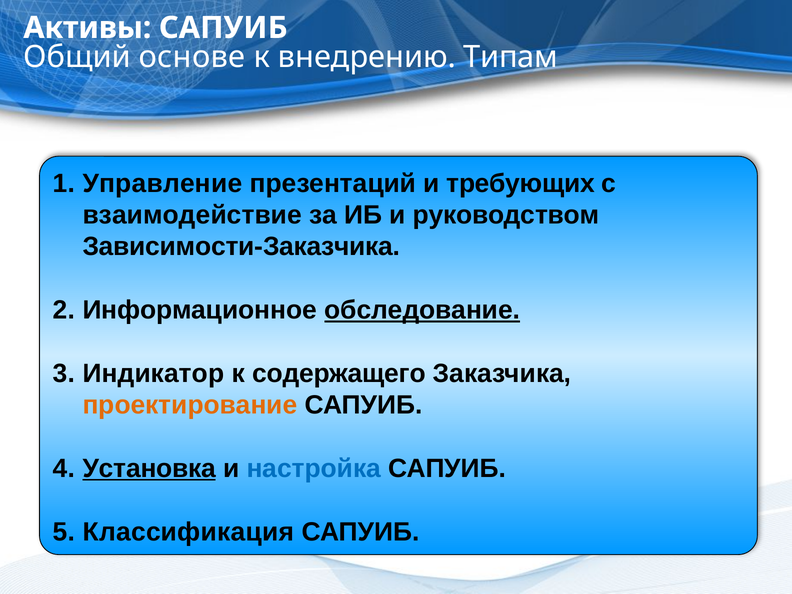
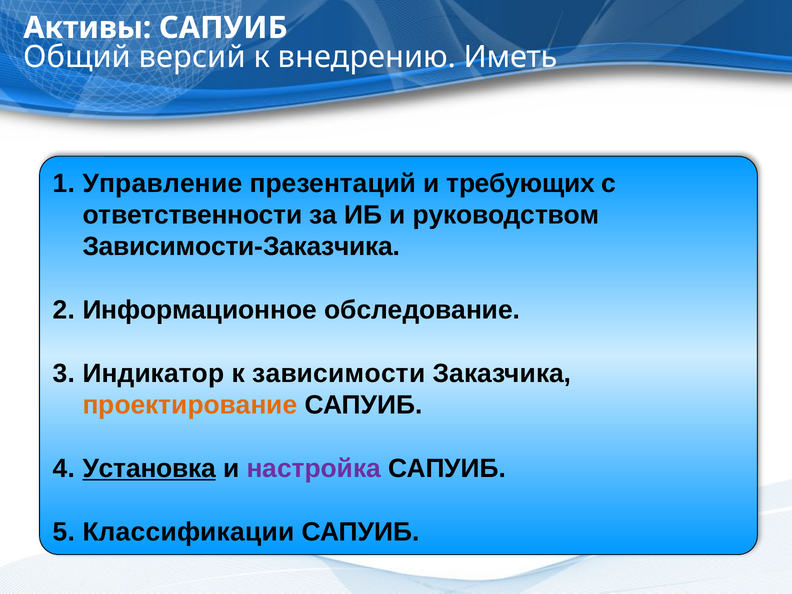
основе: основе -> версий
Типам: Типам -> Иметь
взаимодействие: взаимодействие -> ответственности
обследование underline: present -> none
содержащего: содержащего -> зависимости
настройка colour: blue -> purple
Классификация: Классификация -> Классификации
